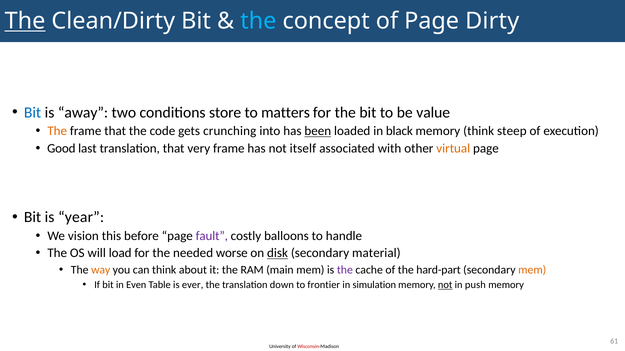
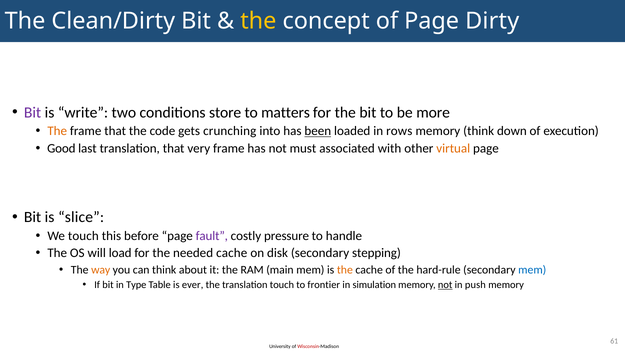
The at (25, 21) underline: present -> none
the at (258, 21) colour: light blue -> yellow
Bit at (33, 113) colour: blue -> purple
away: away -> write
value: value -> more
black: black -> rows
steep: steep -> down
itself: itself -> must
year: year -> slice
We vision: vision -> touch
balloons: balloons -> pressure
needed worse: worse -> cache
disk underline: present -> none
material: material -> stepping
the at (345, 270) colour: purple -> orange
hard-part: hard-part -> hard-rule
mem at (532, 270) colour: orange -> blue
Even: Even -> Type
translation down: down -> touch
